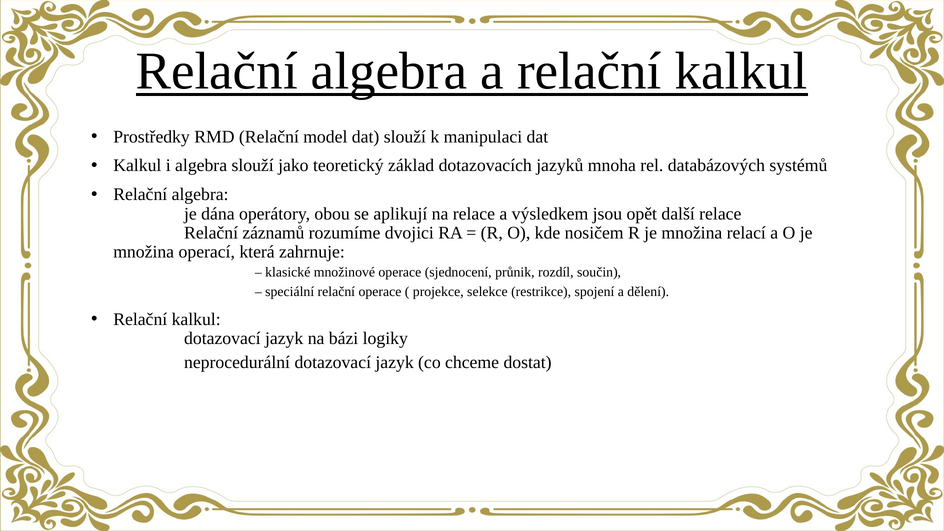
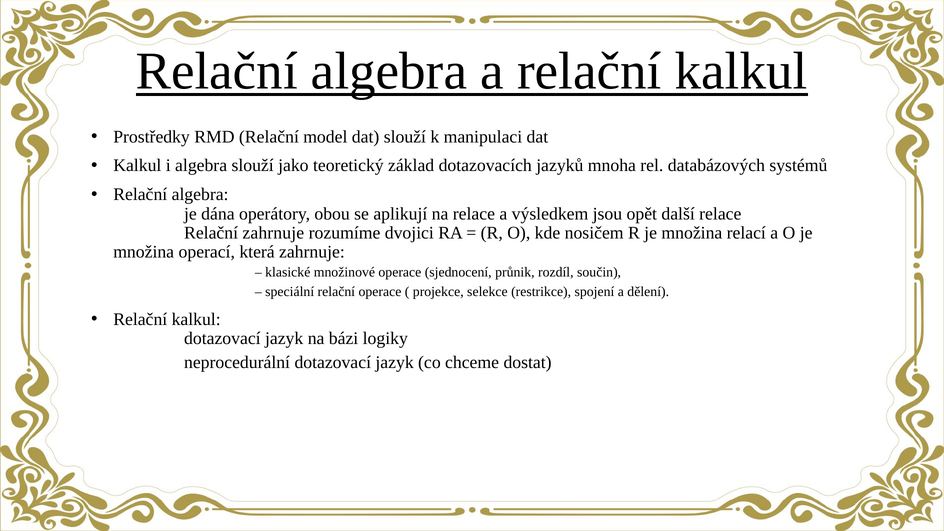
Relační záznamů: záznamů -> zahrnuje
